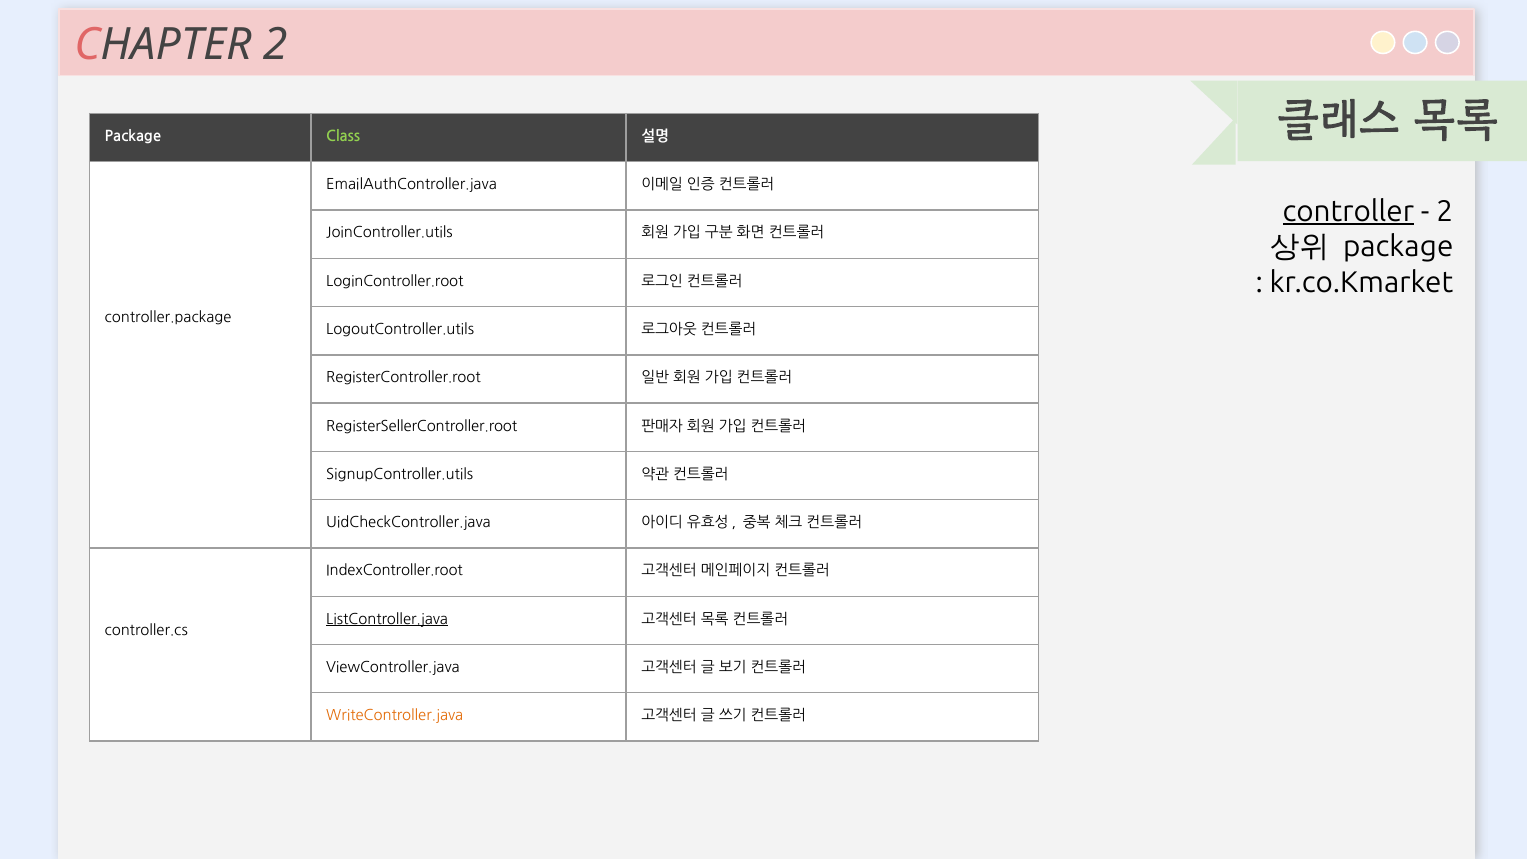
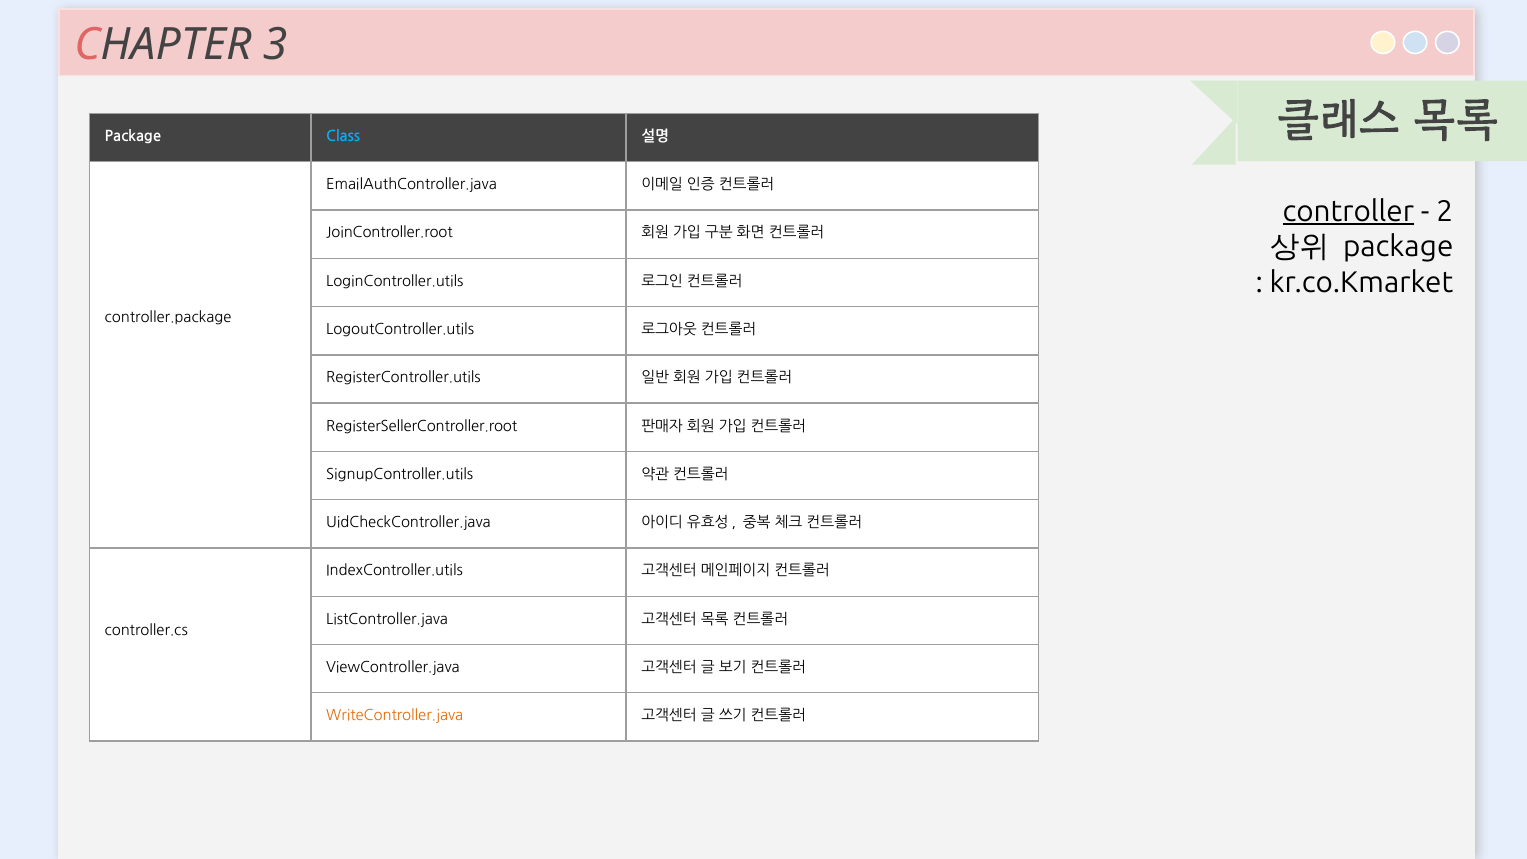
CHAPTER 2: 2 -> 3
Class colour: light green -> light blue
JoinController.utils: JoinController.utils -> JoinController.root
LoginController.root: LoginController.root -> LoginController.utils
RegisterController.root: RegisterController.root -> RegisterController.utils
IndexController.root: IndexController.root -> IndexController.utils
ListController.java underline: present -> none
